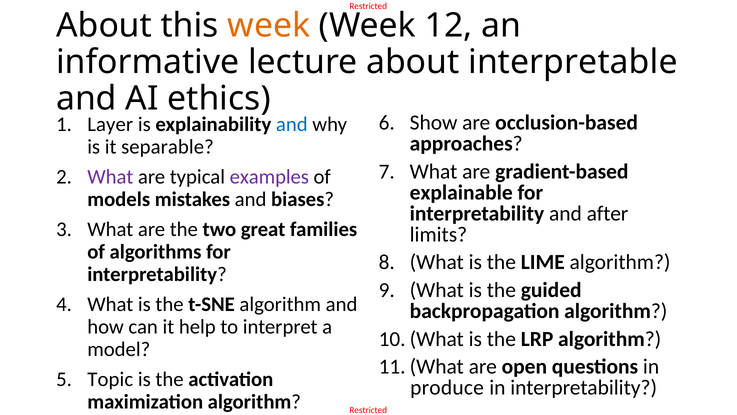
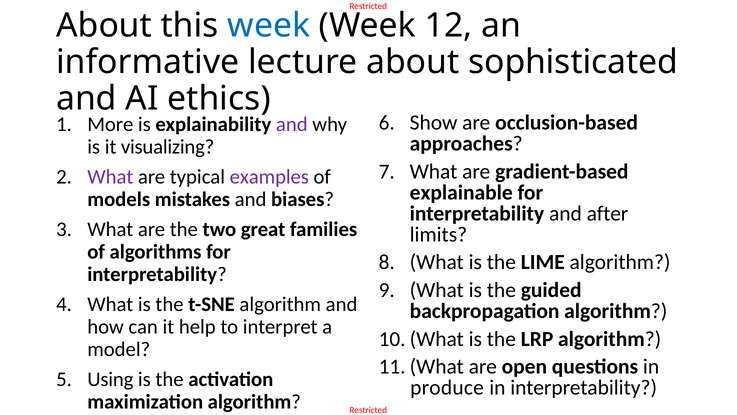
week at (269, 25) colour: orange -> blue
interpretable: interpretable -> sophisticated
Layer: Layer -> More
and at (292, 124) colour: blue -> purple
separable: separable -> visualizing
Topic: Topic -> Using
